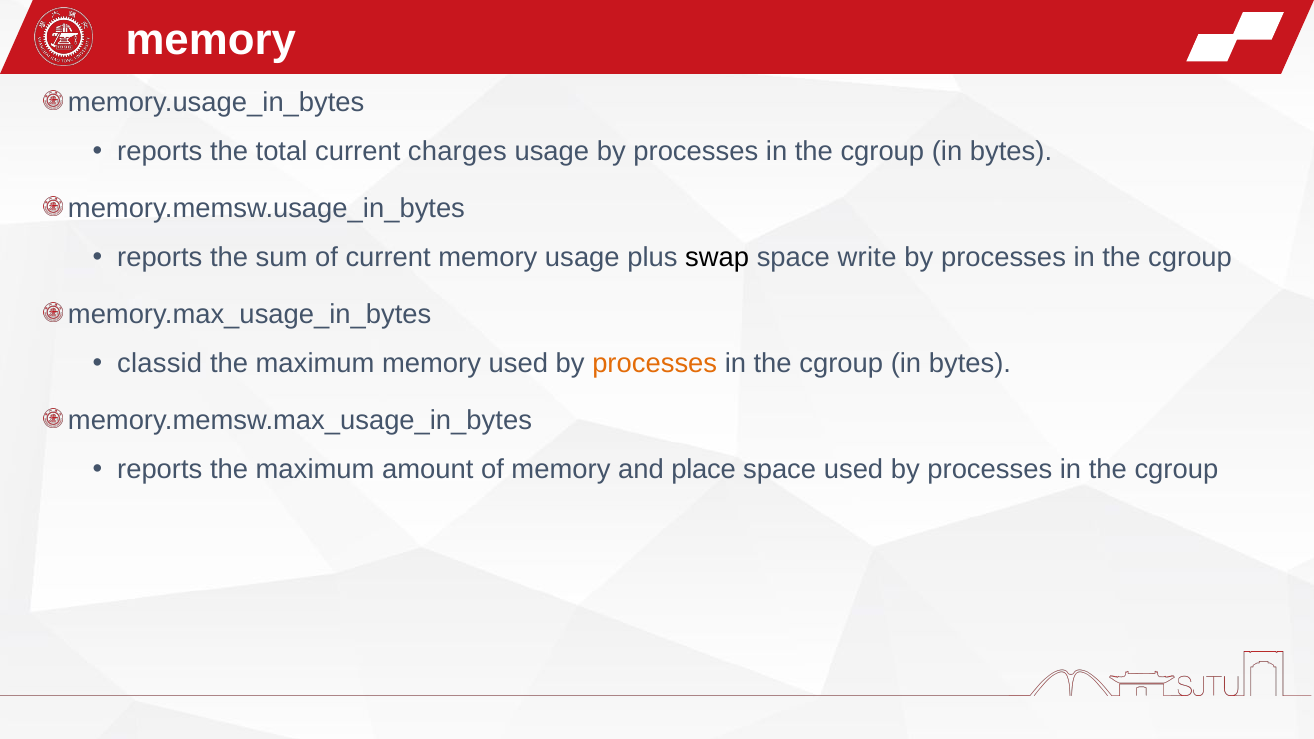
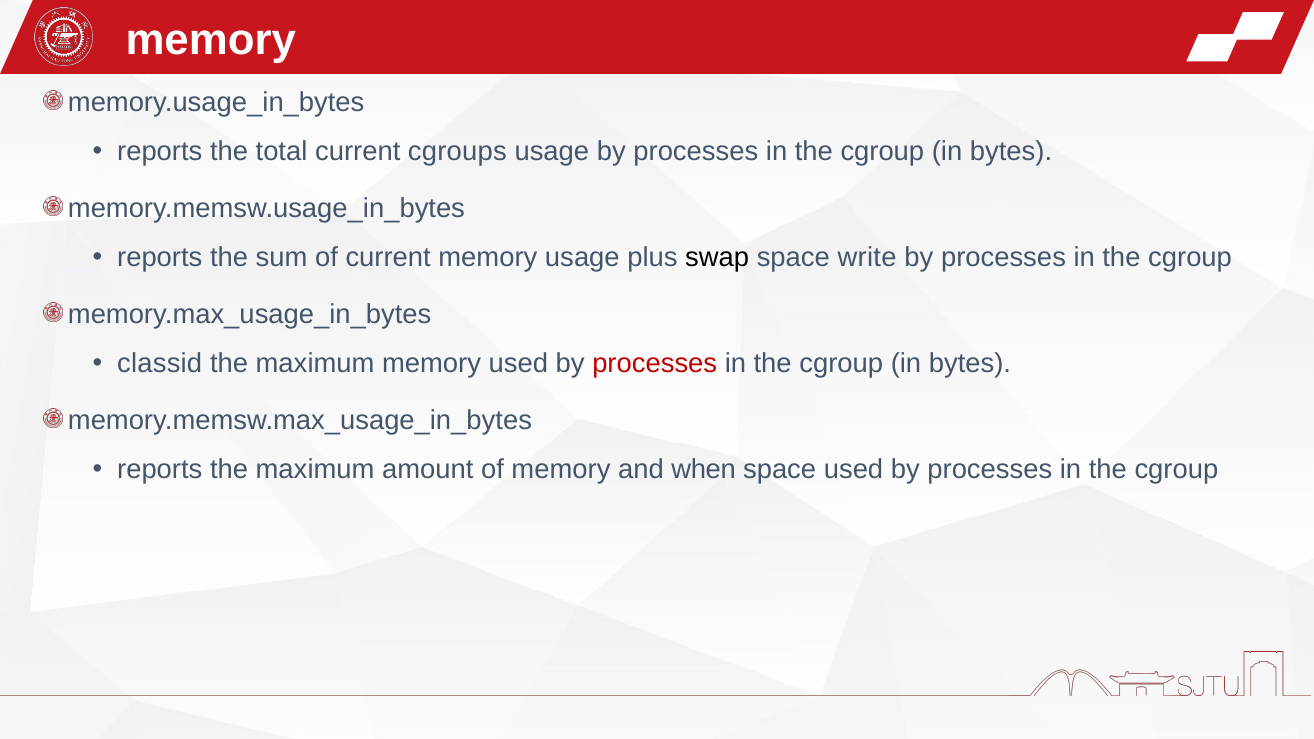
charges: charges -> cgroups
processes at (655, 364) colour: orange -> red
place: place -> when
